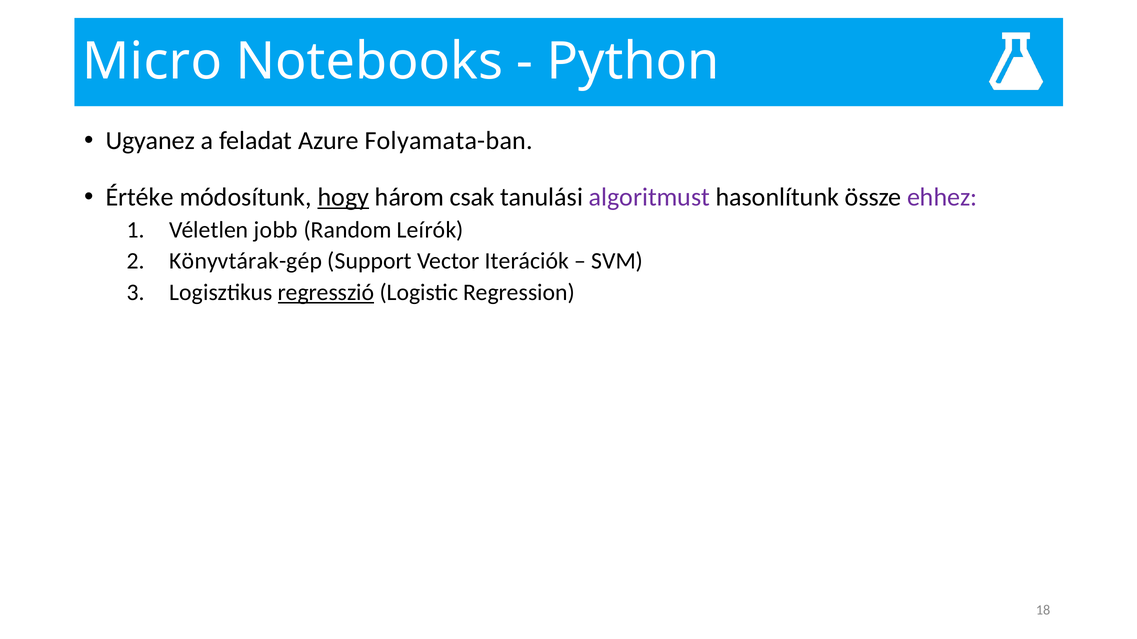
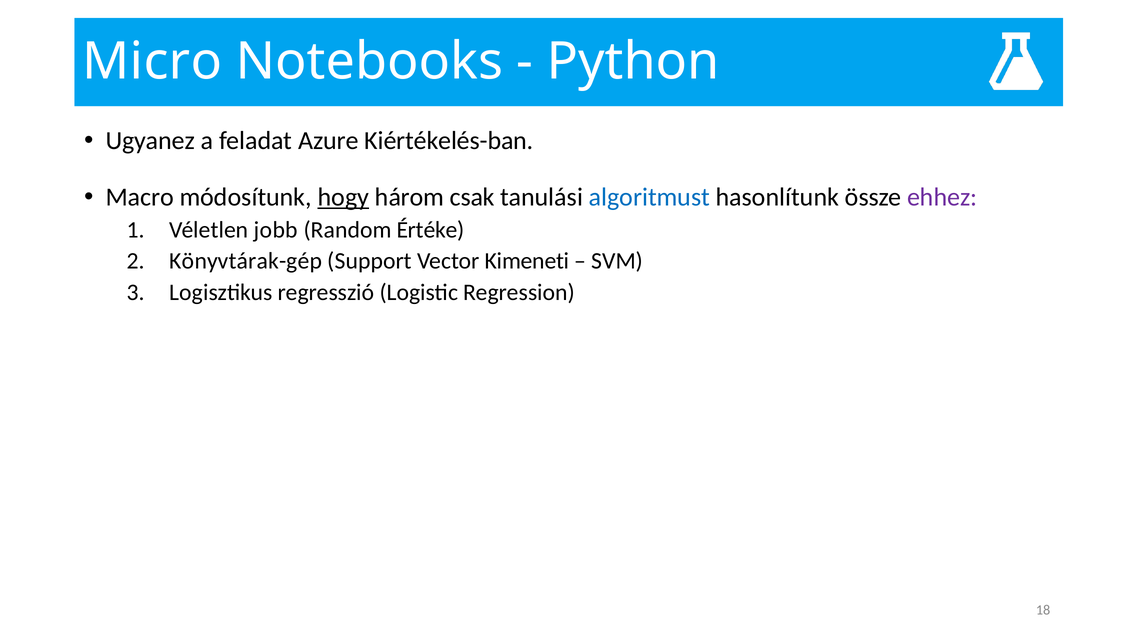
Folyamata-ban: Folyamata-ban -> Kiértékelés-ban
Értéke: Értéke -> Macro
algoritmust colour: purple -> blue
Leírók: Leírók -> Értéke
Iterációk: Iterációk -> Kimeneti
regresszió underline: present -> none
